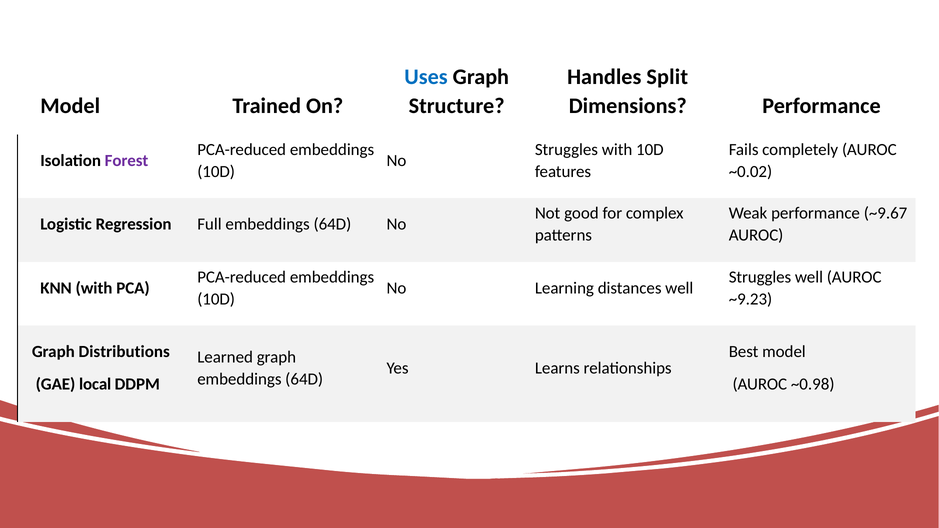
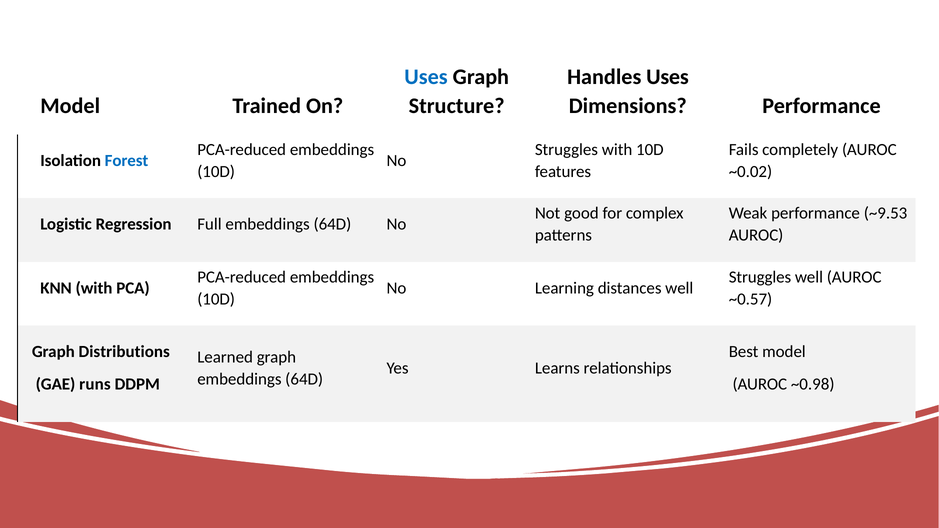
Handles Split: Split -> Uses
Forest colour: purple -> blue
~9.67: ~9.67 -> ~9.53
~9.23: ~9.23 -> ~0.57
local: local -> runs
